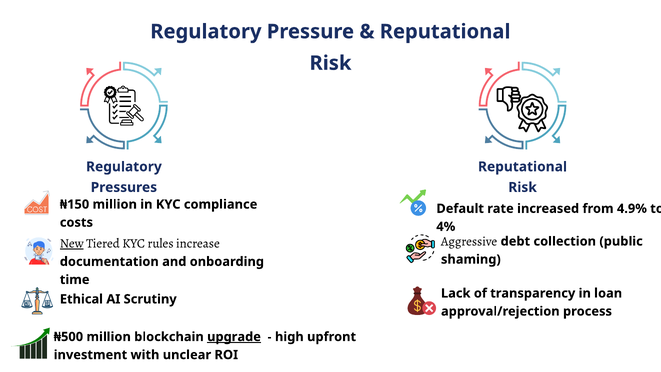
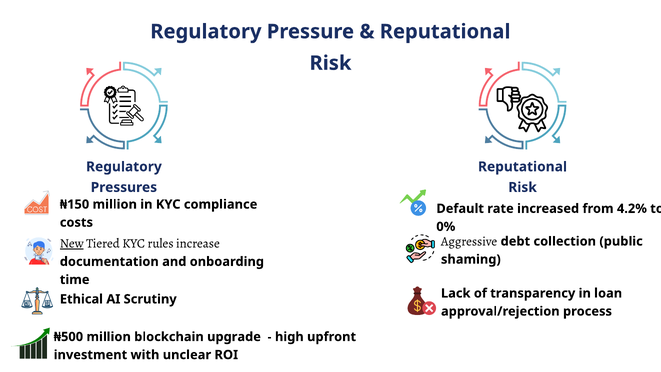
4.9%: 4.9% -> 4.2%
4%: 4% -> 0%
upgrade underline: present -> none
